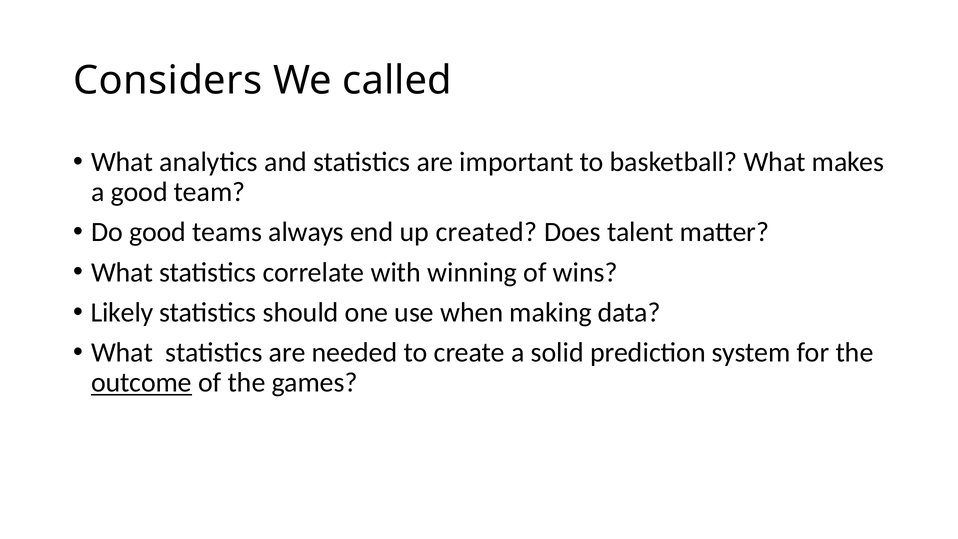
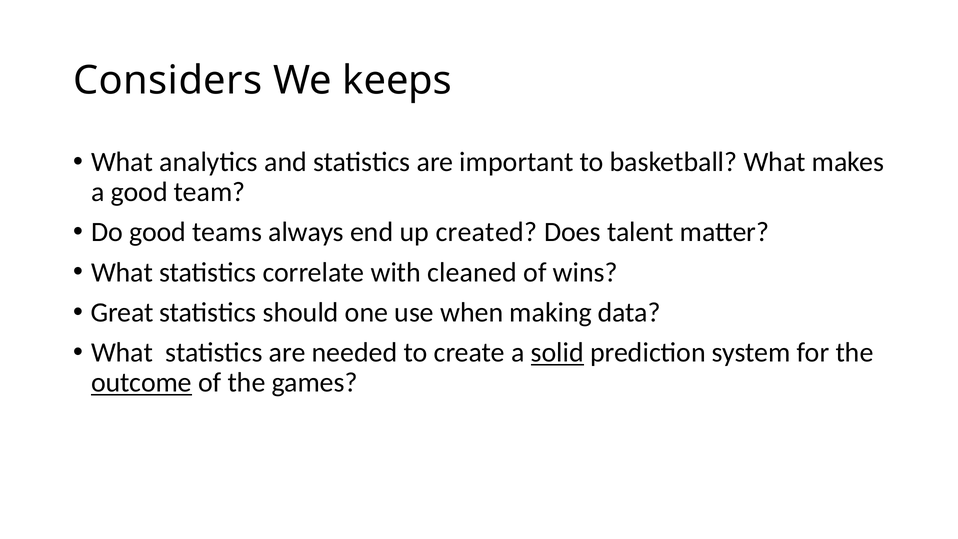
called: called -> keeps
winning: winning -> cleaned
Likely: Likely -> Great
solid underline: none -> present
